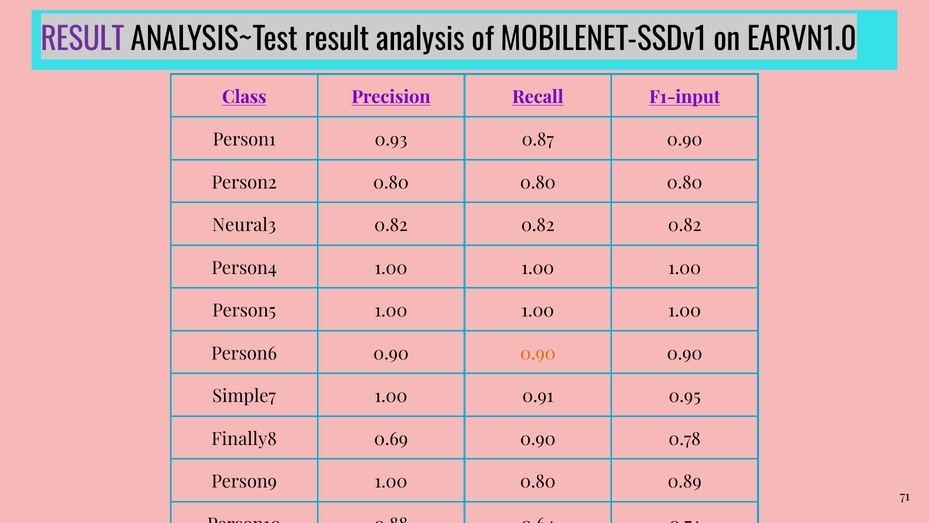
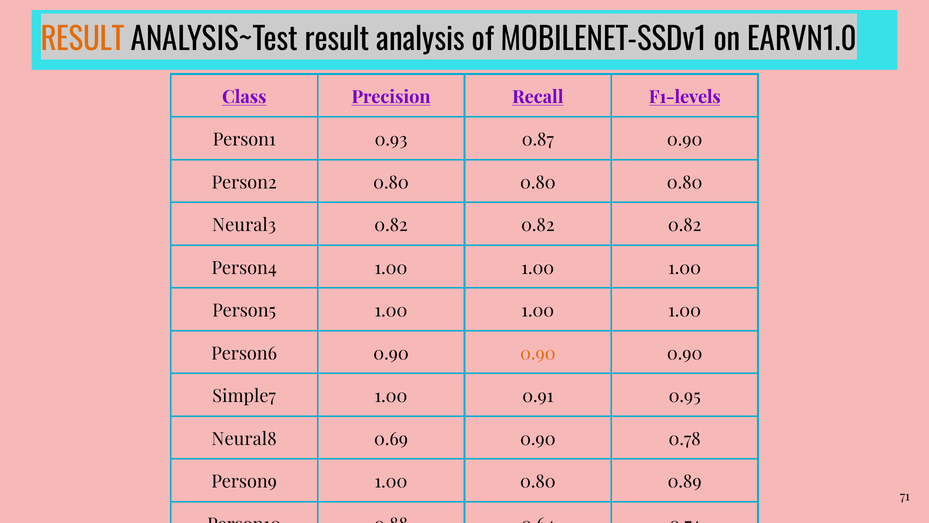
RESULT at (82, 40) colour: purple -> orange
F1-input: F1-input -> F1-levels
Finally8: Finally8 -> Neural8
